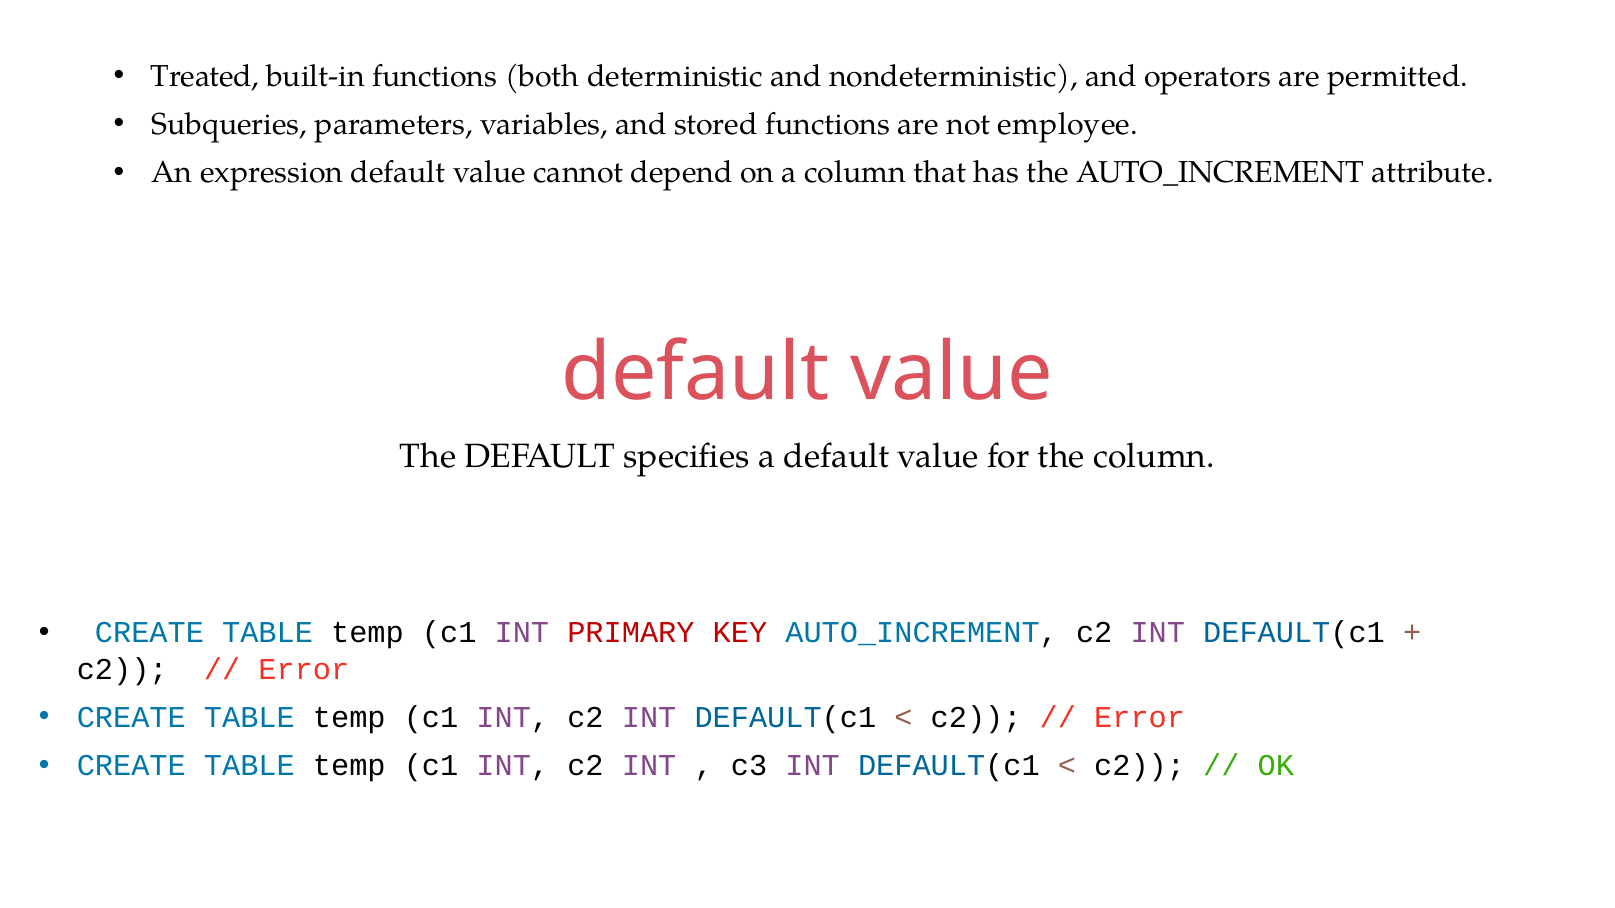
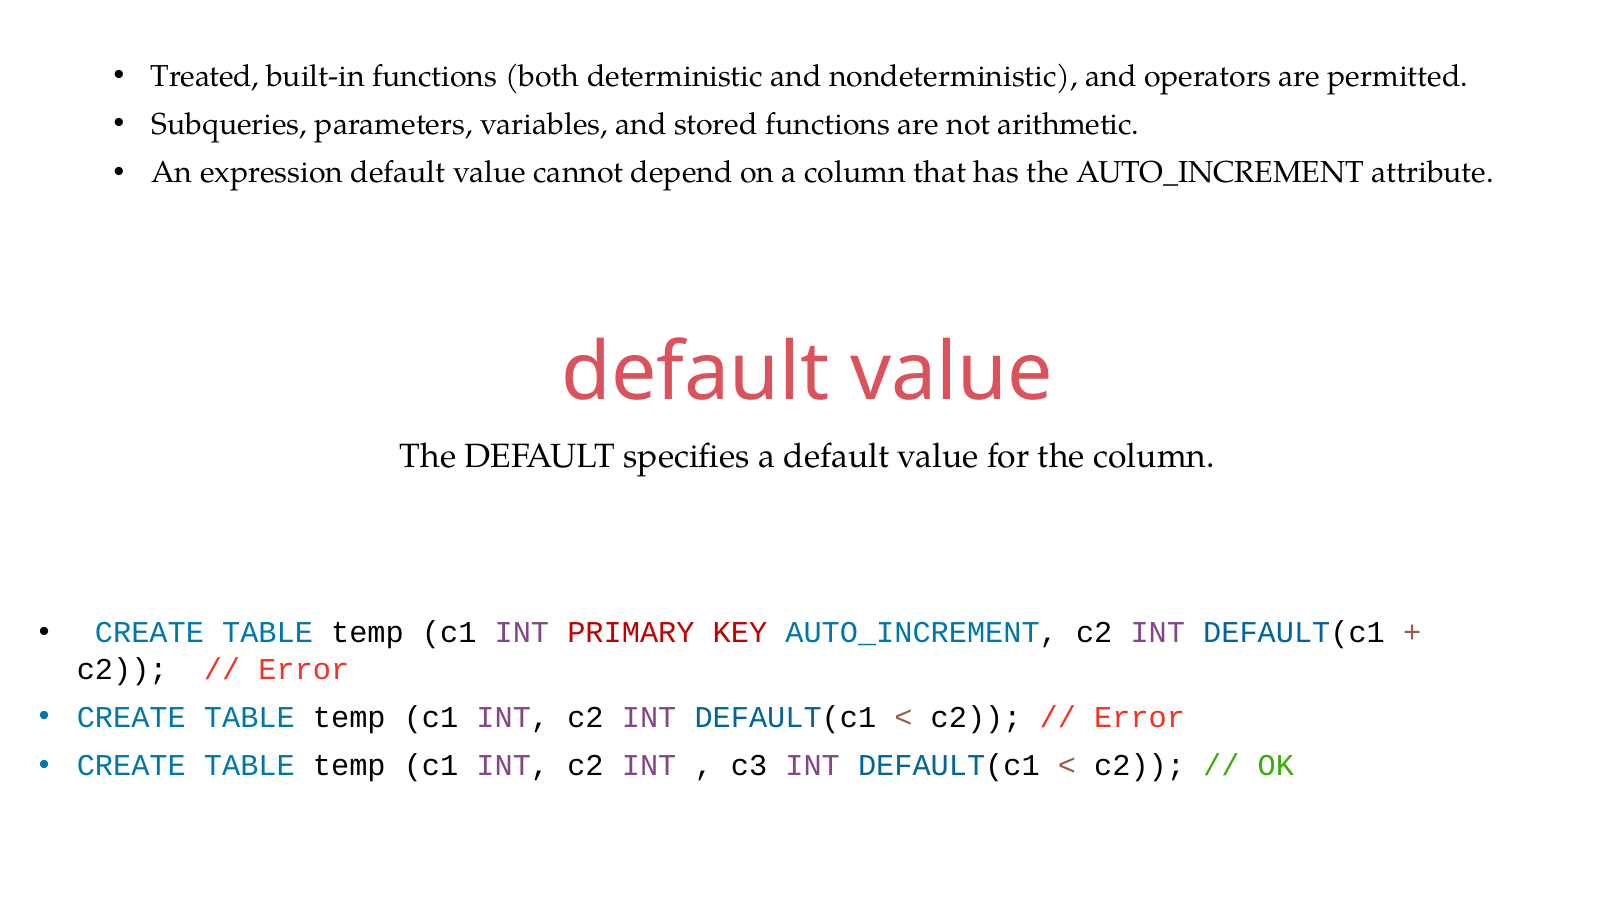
employee: employee -> arithmetic
